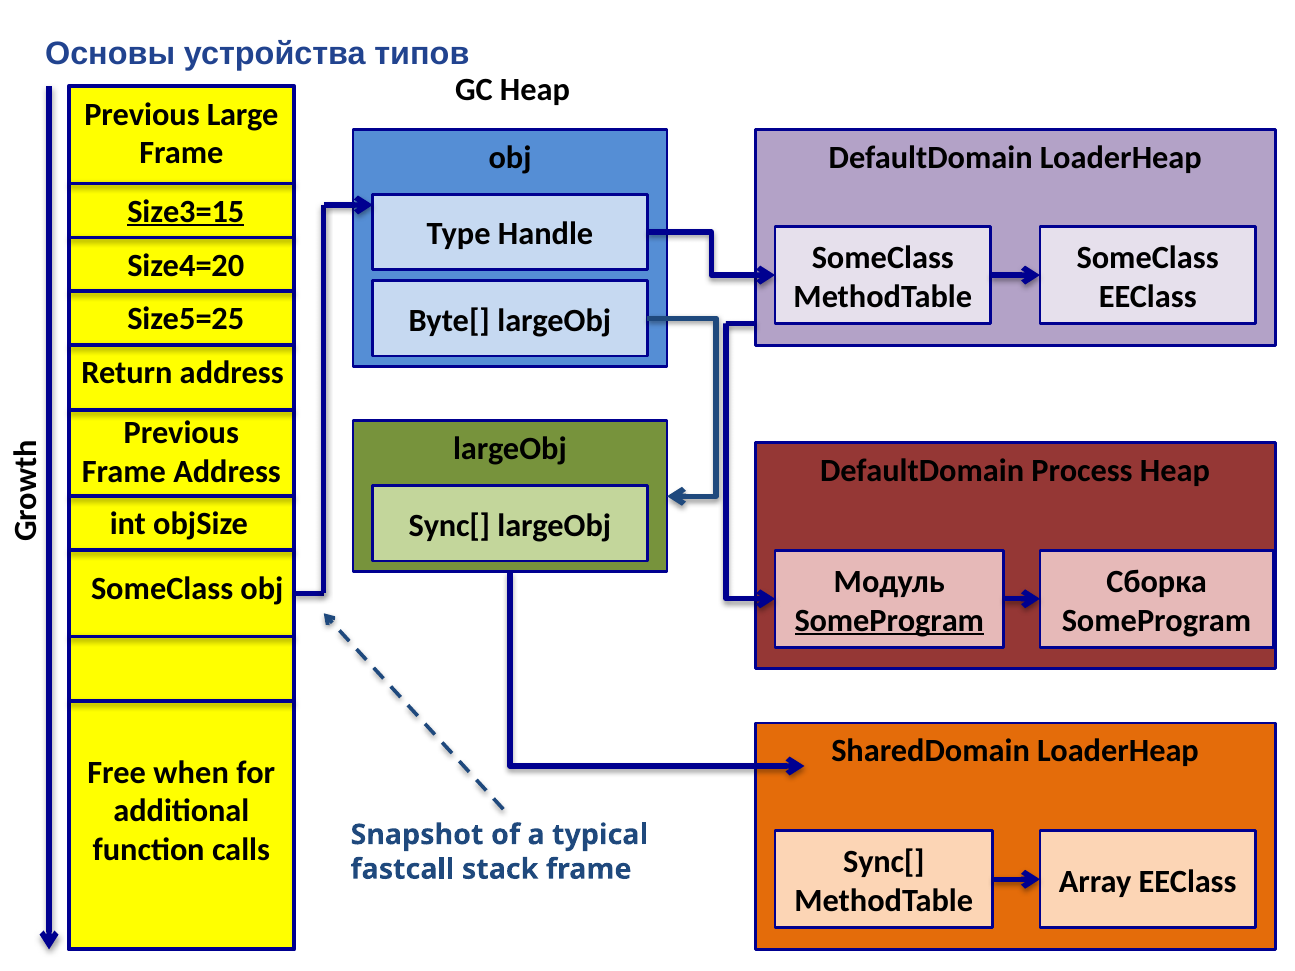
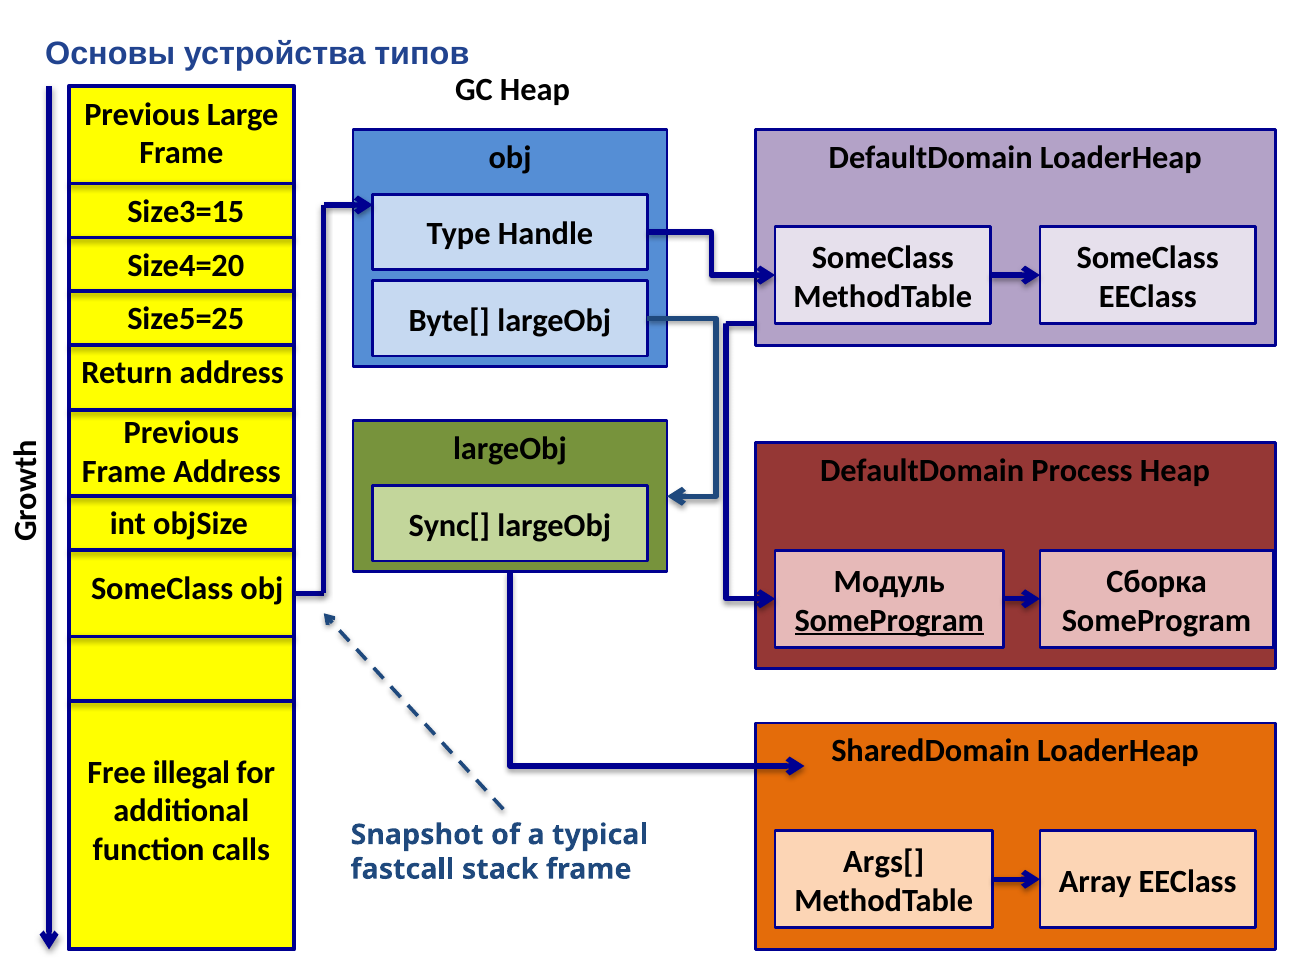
Size3=15 underline: present -> none
when: when -> illegal
Sync[ at (884, 862): Sync[ -> Args[
